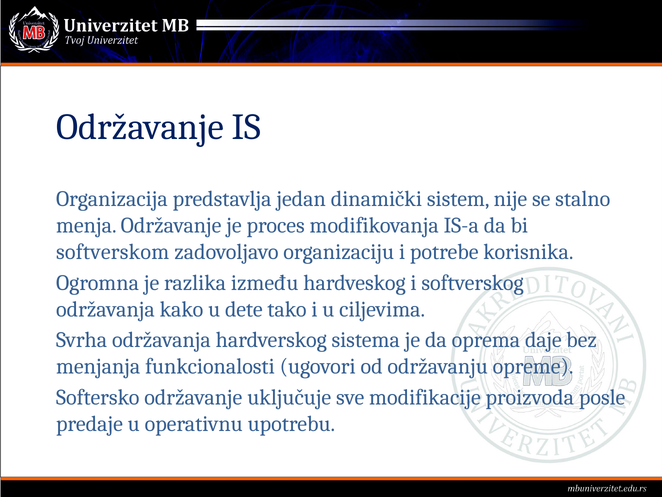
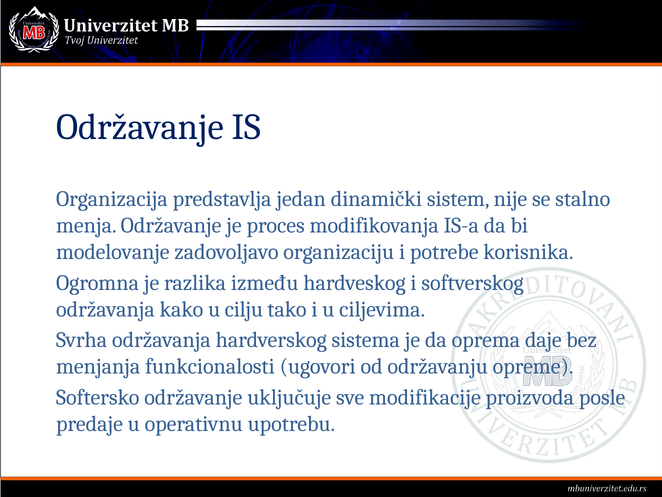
softverskom: softverskom -> modelovanje
dete: dete -> cilju
